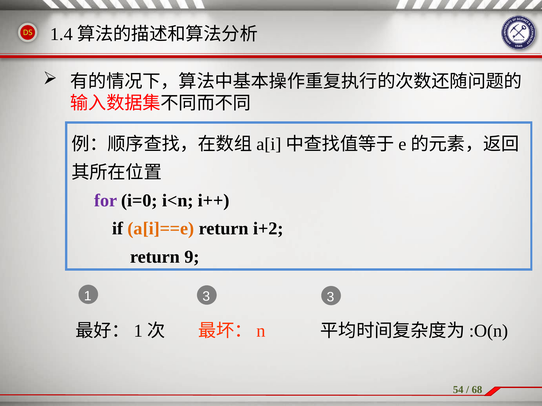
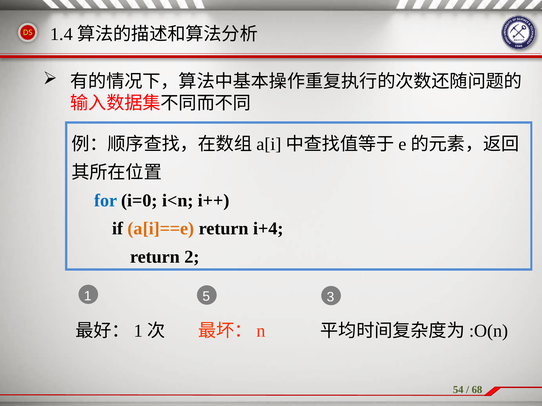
for colour: purple -> blue
i+2: i+2 -> i+4
9: 9 -> 2
1 3: 3 -> 5
